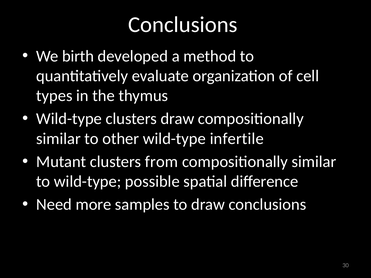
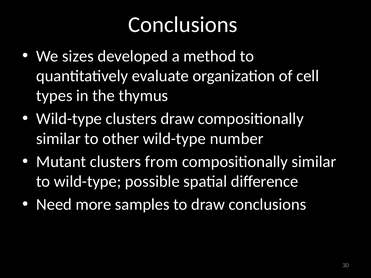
birth: birth -> sizes
infertile: infertile -> number
